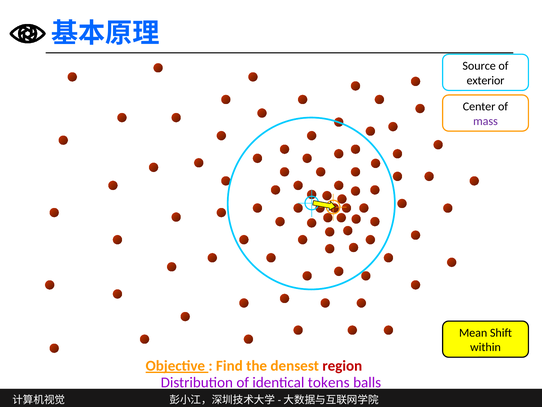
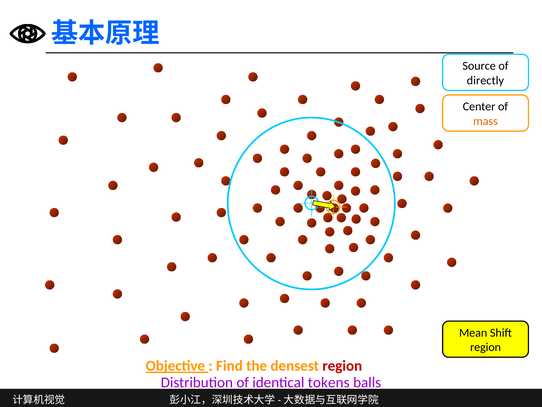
exterior: exterior -> directly
mass colour: purple -> orange
within at (485, 347): within -> region
